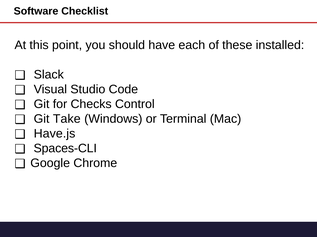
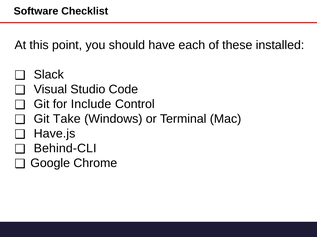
Checks: Checks -> Include
Spaces-CLI: Spaces-CLI -> Behind-CLI
